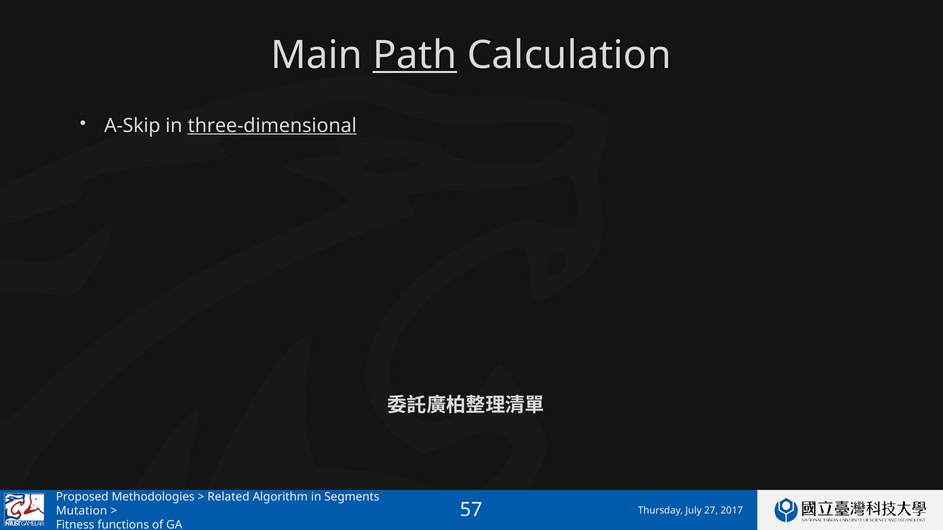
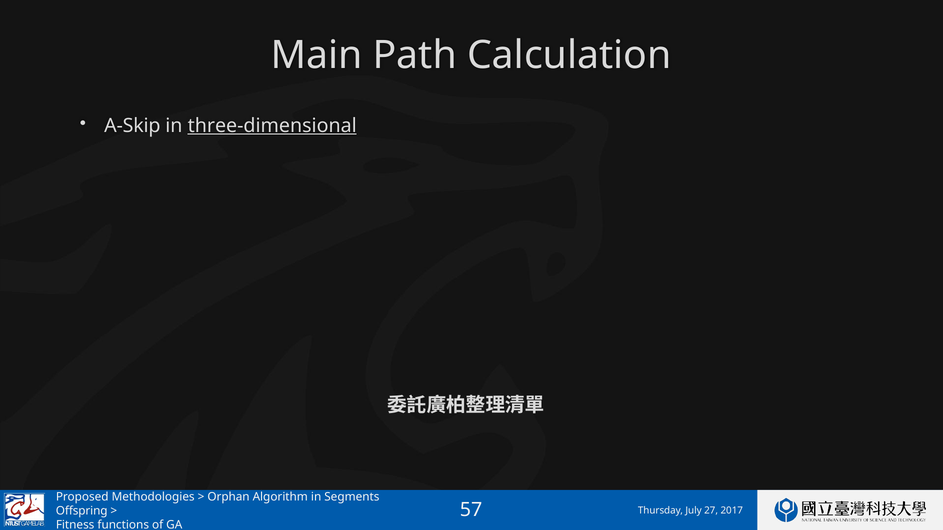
Path underline: present -> none
Related: Related -> Orphan
Mutation: Mutation -> Offspring
